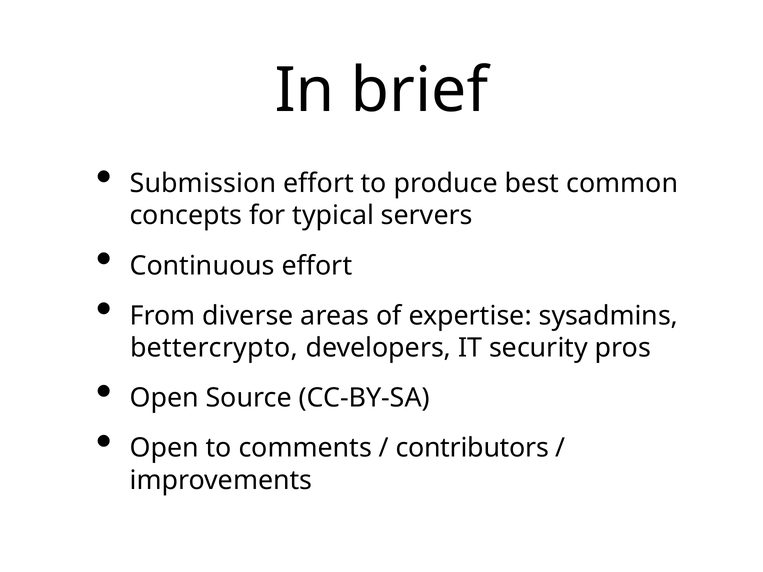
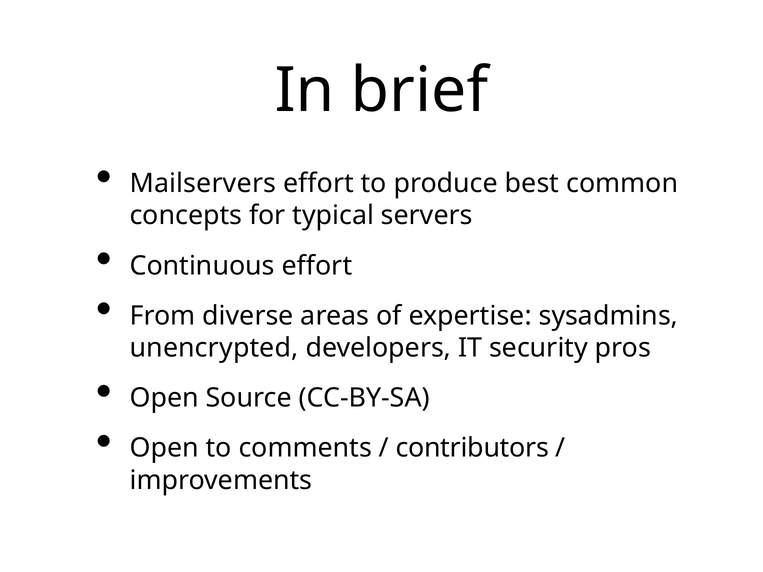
Submission: Submission -> Mailservers
bettercrypto: bettercrypto -> unencrypted
